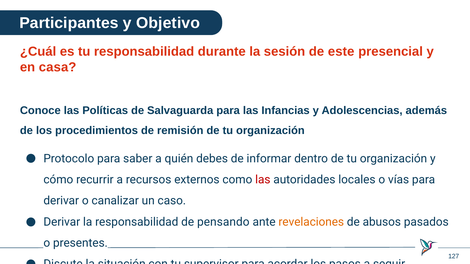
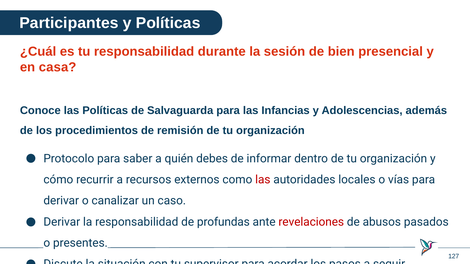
y Objetivo: Objetivo -> Políticas
este: este -> bien
pensando: pensando -> profundas
revelaciones colour: orange -> red
